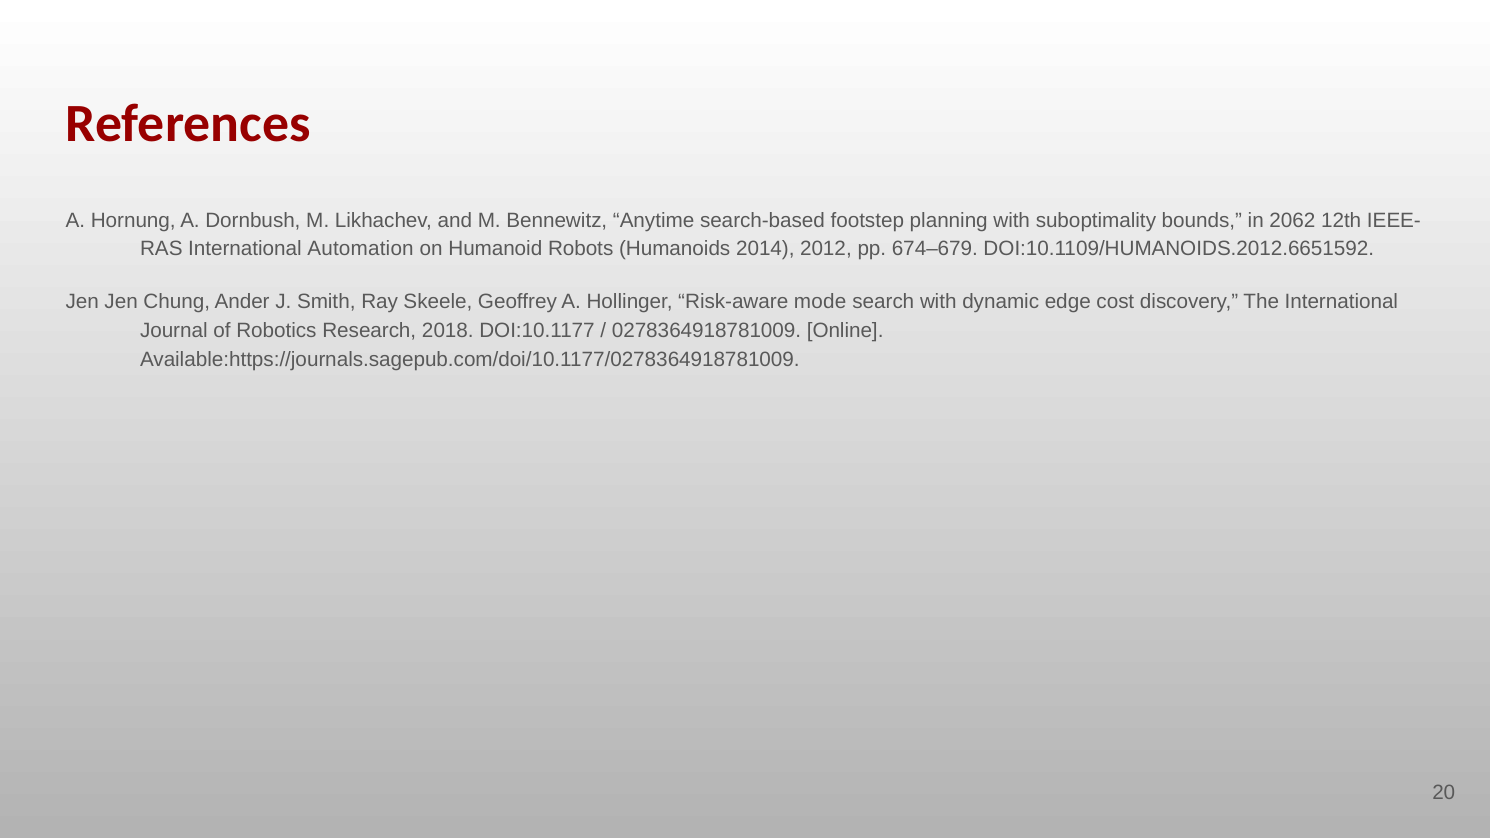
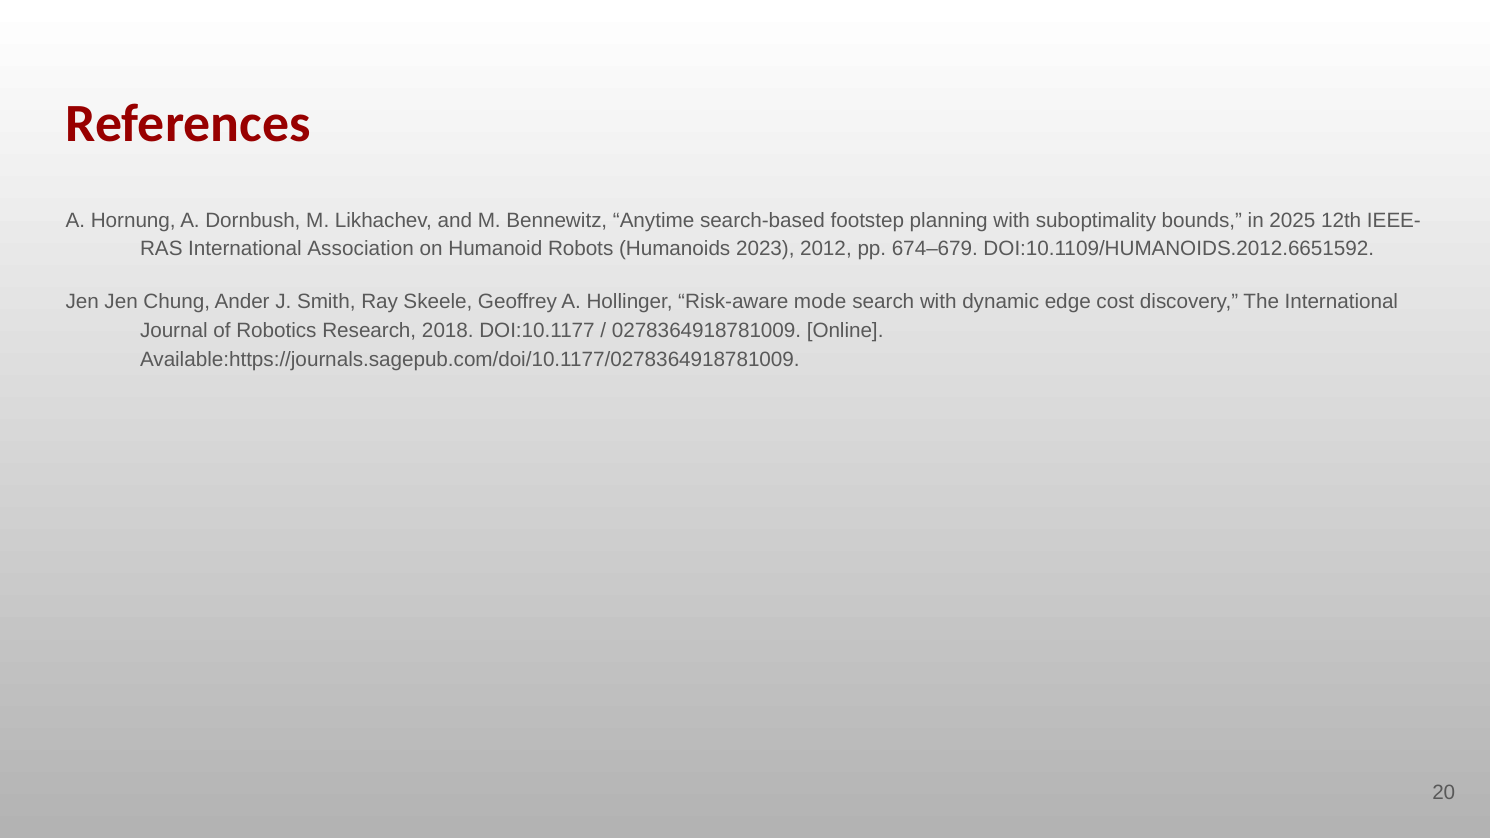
2062: 2062 -> 2025
Automation: Automation -> Association
2014: 2014 -> 2023
